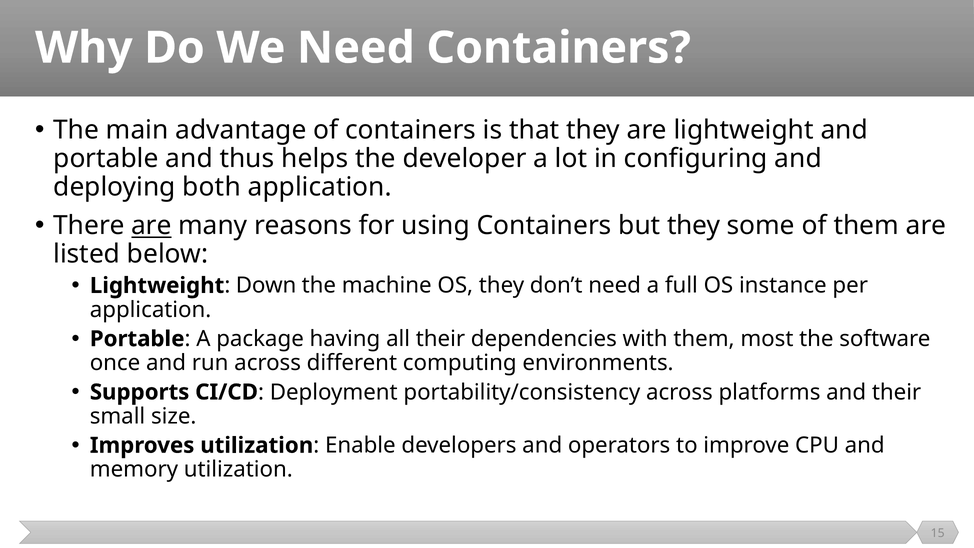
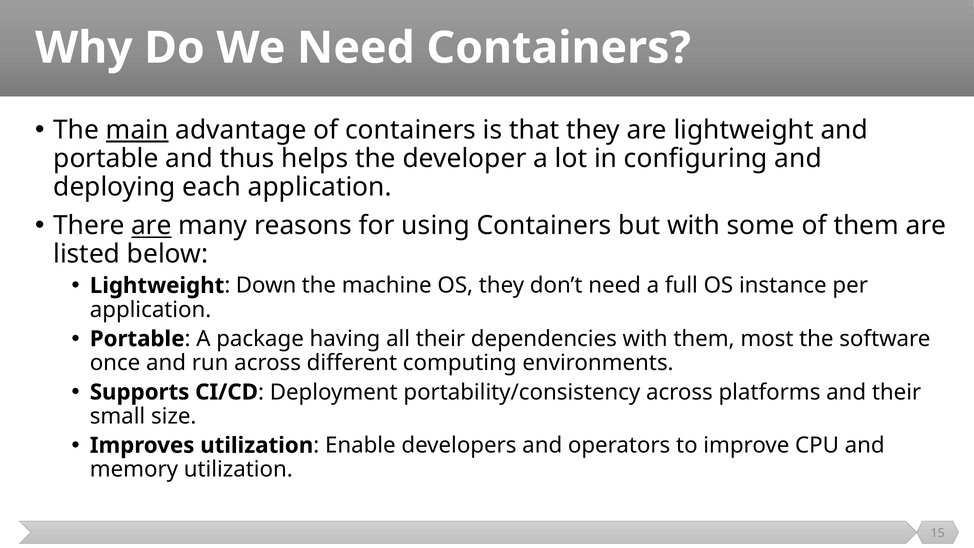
main underline: none -> present
both: both -> each
but they: they -> with
